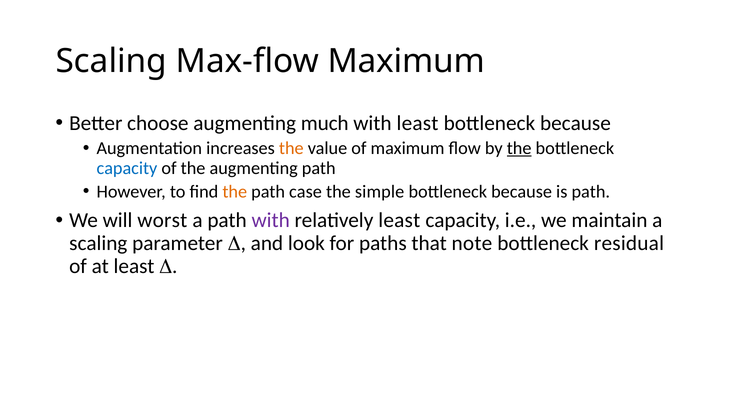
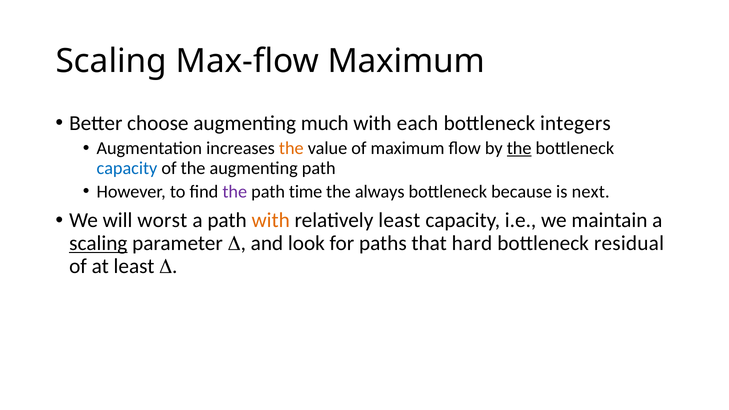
with least: least -> each
because at (575, 123): because -> integers
the at (235, 192) colour: orange -> purple
case: case -> time
simple: simple -> always
is path: path -> next
with at (271, 220) colour: purple -> orange
scaling at (98, 243) underline: none -> present
note: note -> hard
